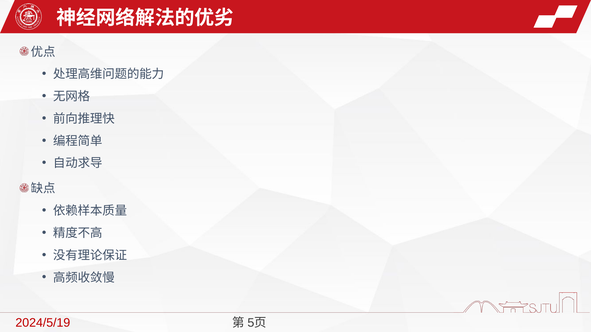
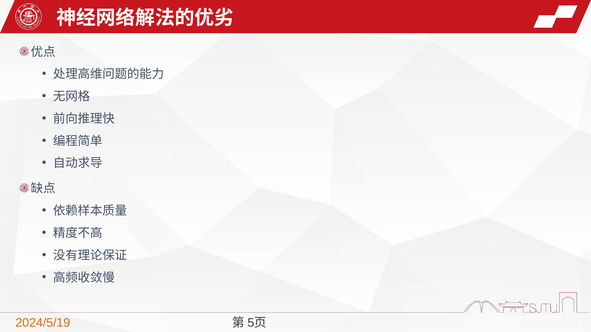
2024/5/19 colour: red -> orange
